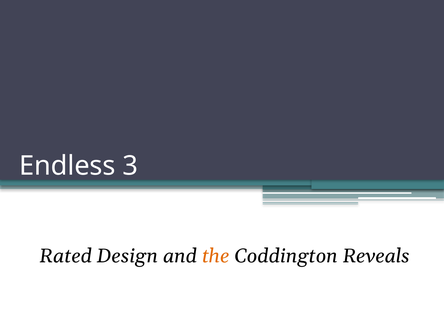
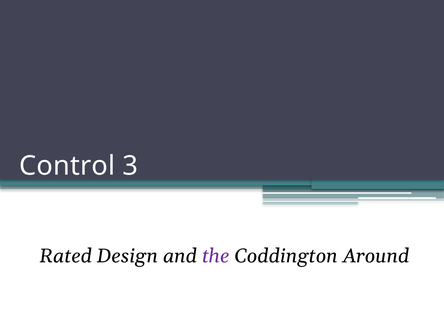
Endless: Endless -> Control
the colour: orange -> purple
Reveals: Reveals -> Around
